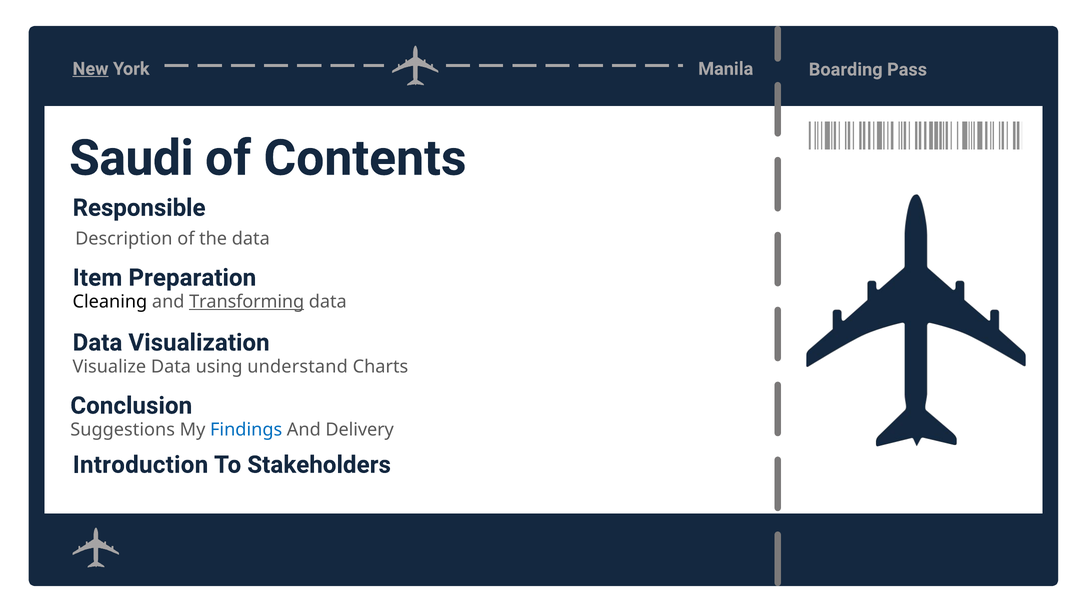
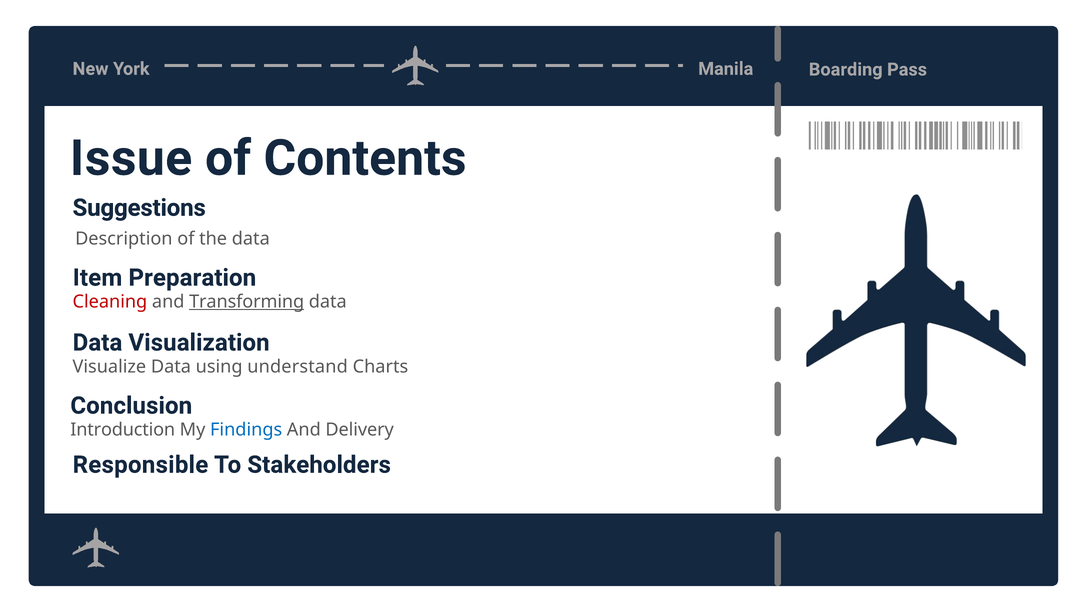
New underline: present -> none
Saudi: Saudi -> Issue
Responsible: Responsible -> Suggestions
Cleaning colour: black -> red
Suggestions: Suggestions -> Introduction
Introduction: Introduction -> Responsible
